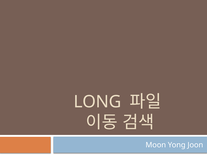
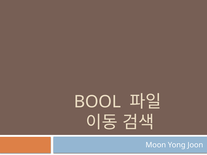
LONG: LONG -> BOOL
